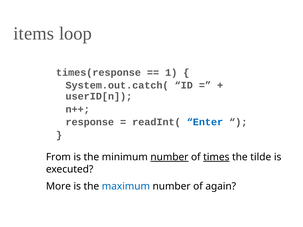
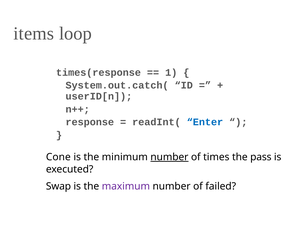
From: From -> Cone
times underline: present -> none
tilde: tilde -> pass
More: More -> Swap
maximum colour: blue -> purple
again: again -> failed
